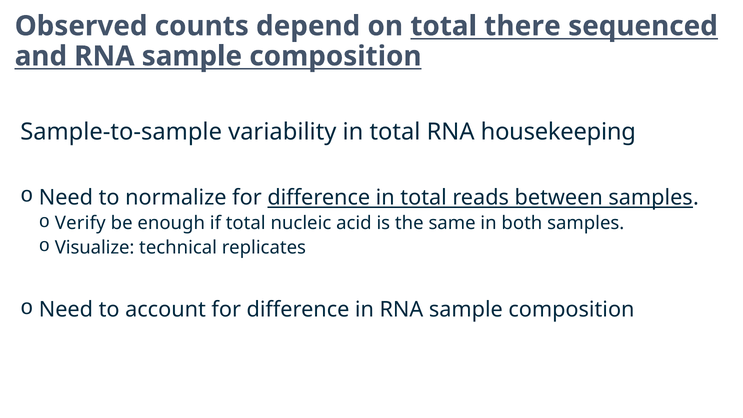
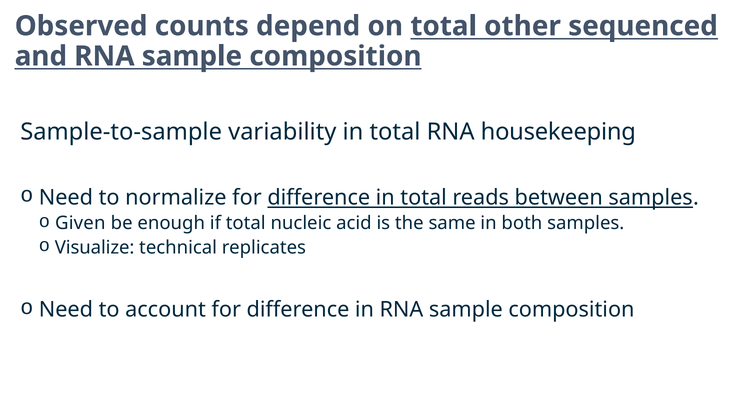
there: there -> other
Verify: Verify -> Given
